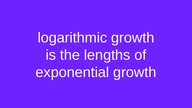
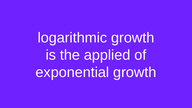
lengths: lengths -> applied
